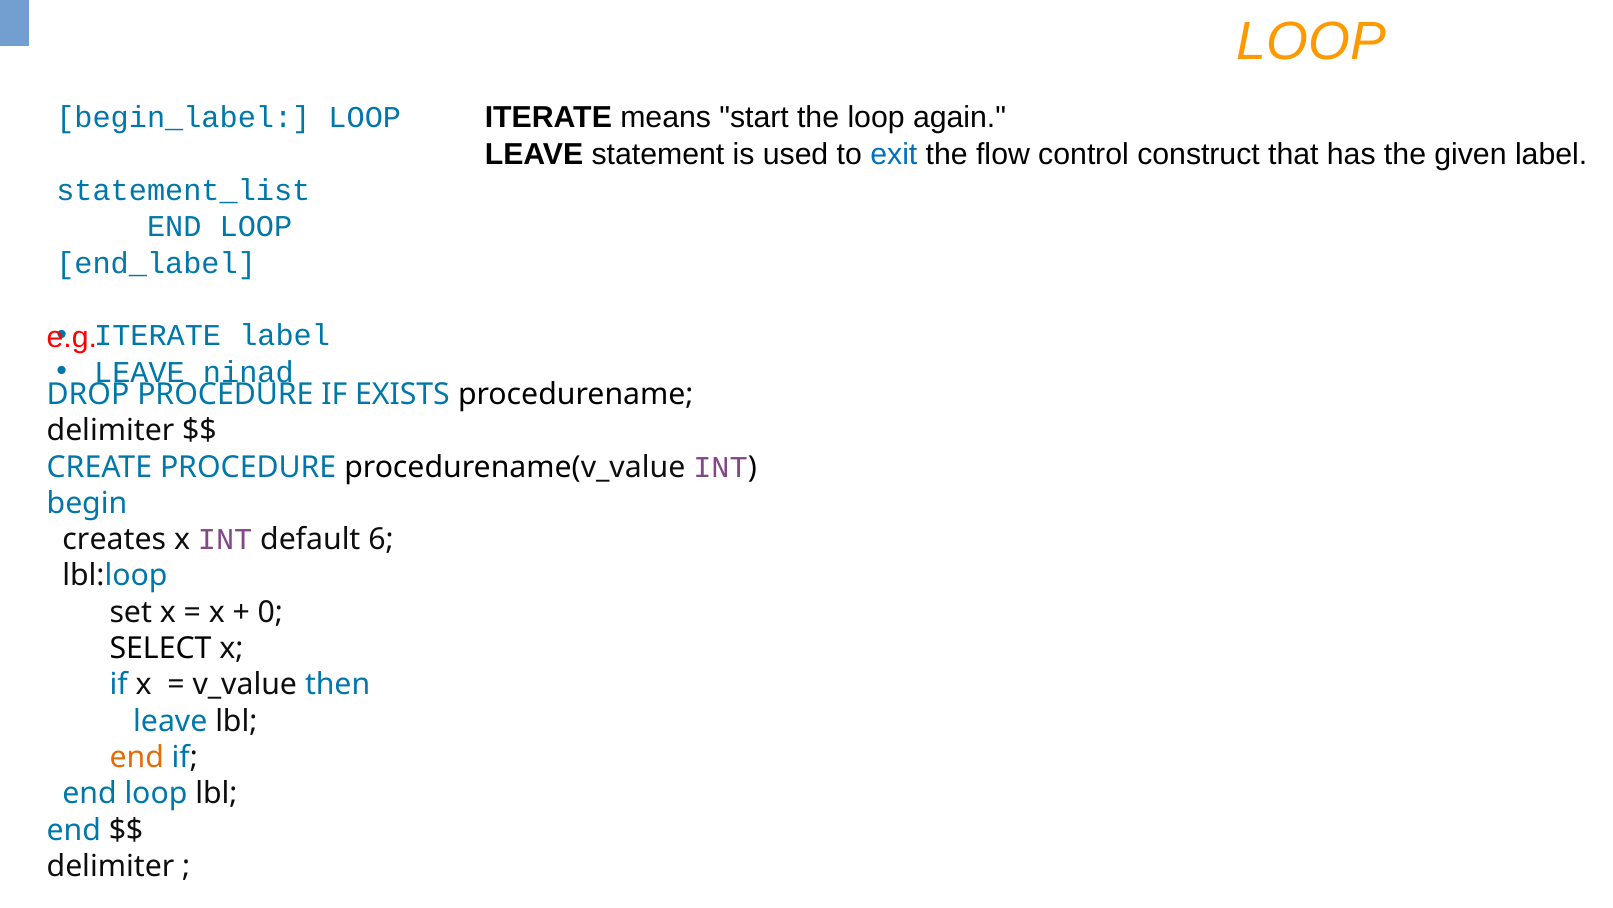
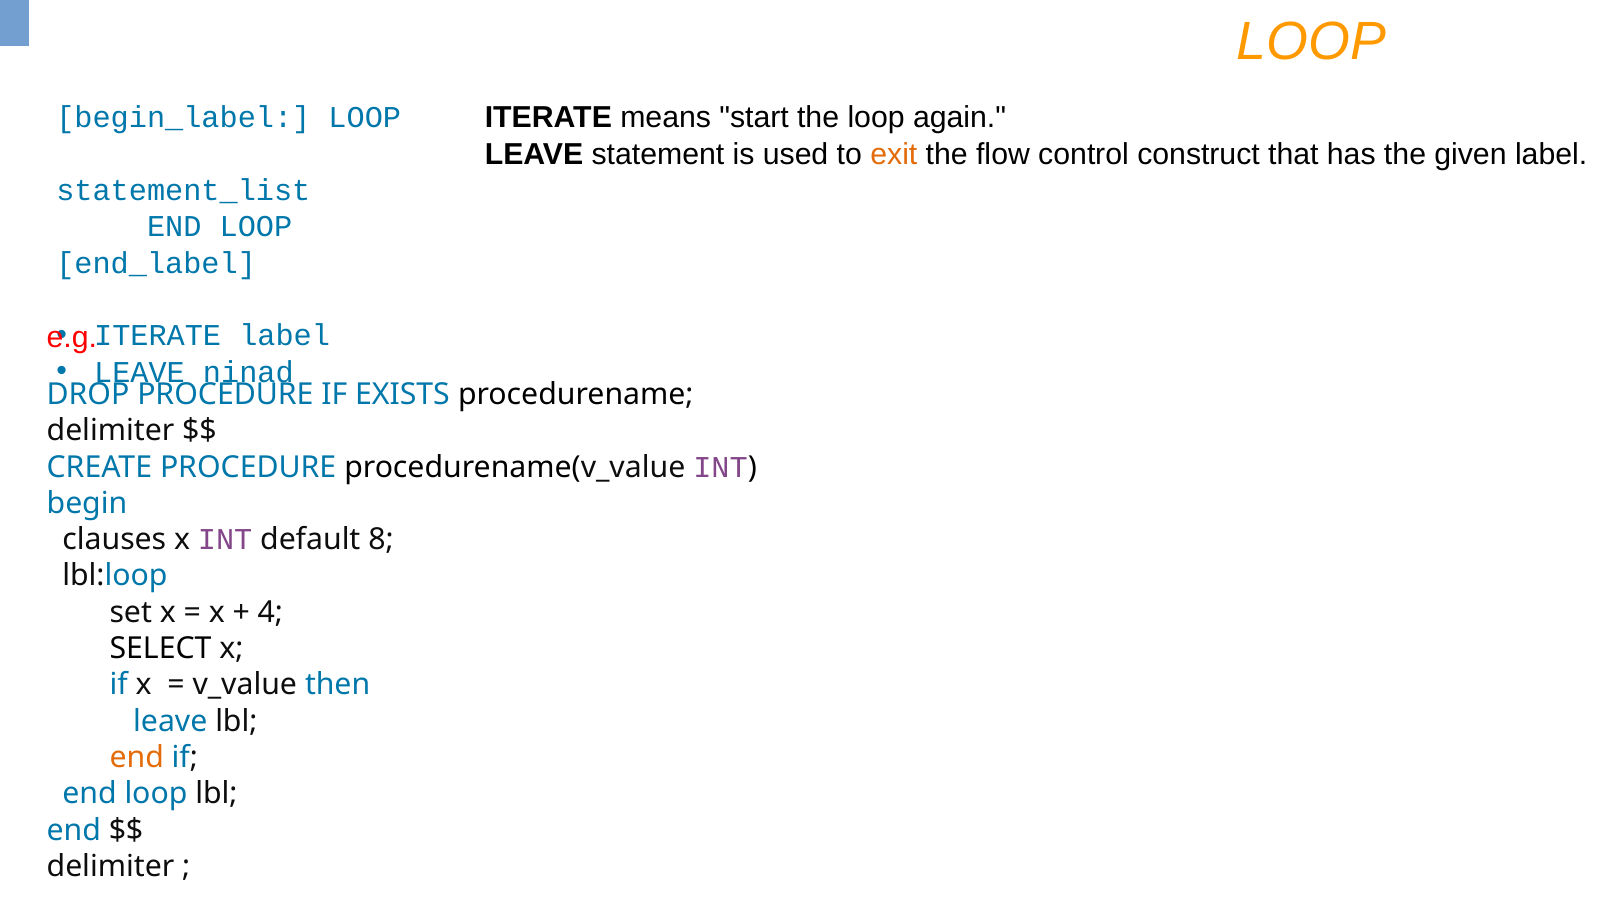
exit colour: blue -> orange
creates: creates -> clauses
6: 6 -> 8
0: 0 -> 4
